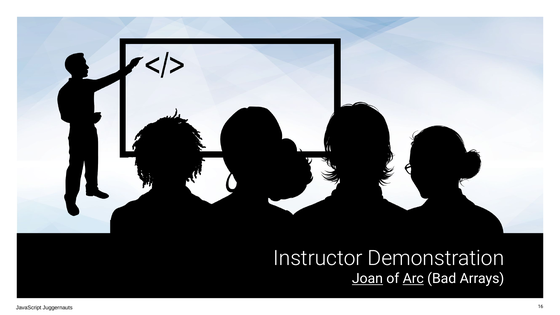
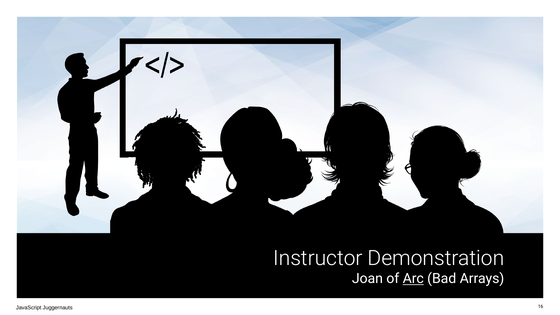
Joan underline: present -> none
